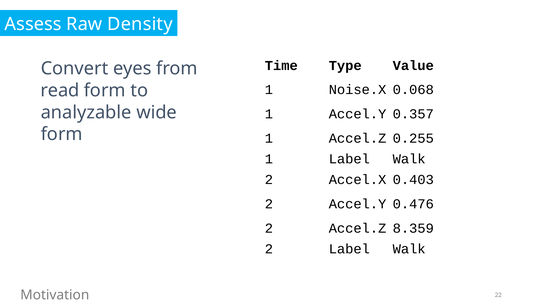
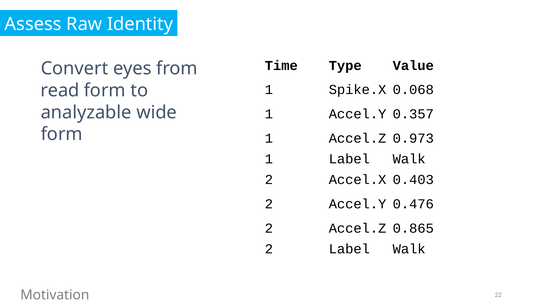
Density: Density -> Identity
Noise.X: Noise.X -> Spike.X
0.255: 0.255 -> 0.973
8.359: 8.359 -> 0.865
